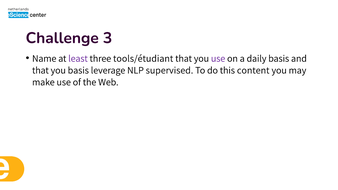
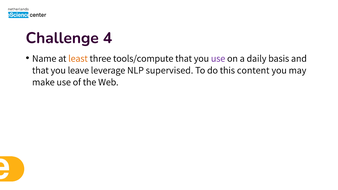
3: 3 -> 4
least colour: purple -> orange
tools/étudiant: tools/étudiant -> tools/compute
you basis: basis -> leave
